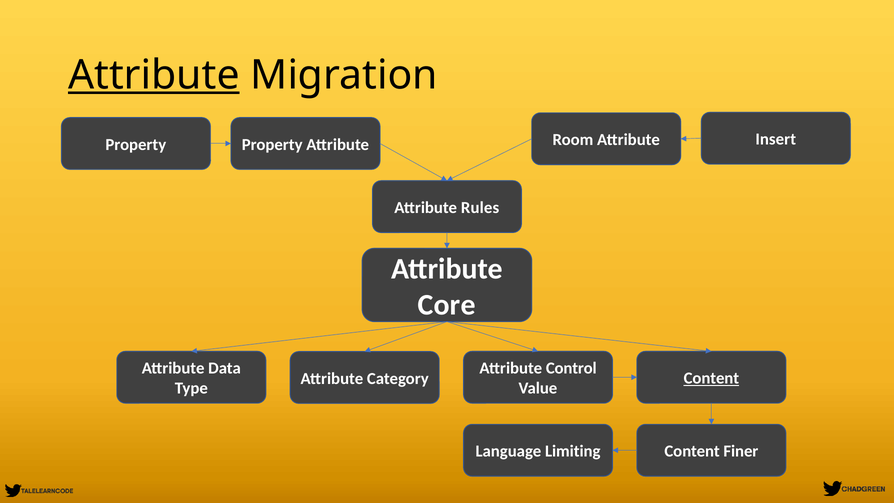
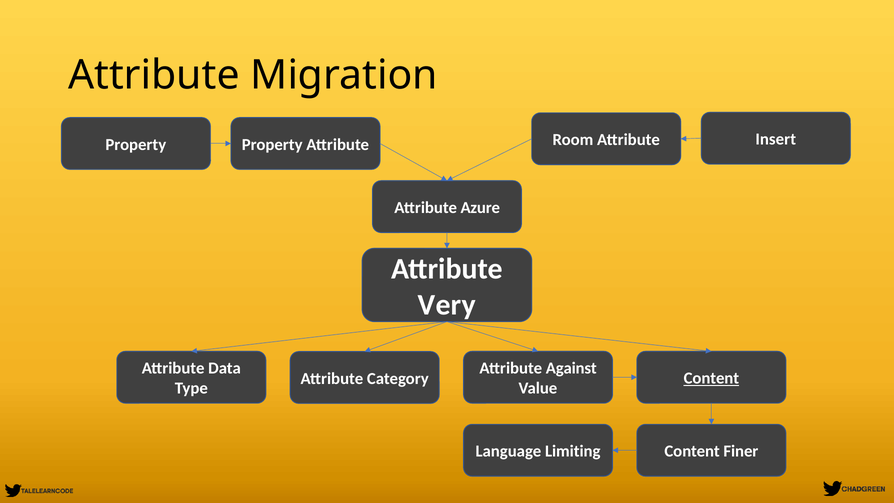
Attribute at (154, 75) underline: present -> none
Rules: Rules -> Azure
Core: Core -> Very
Control: Control -> Against
